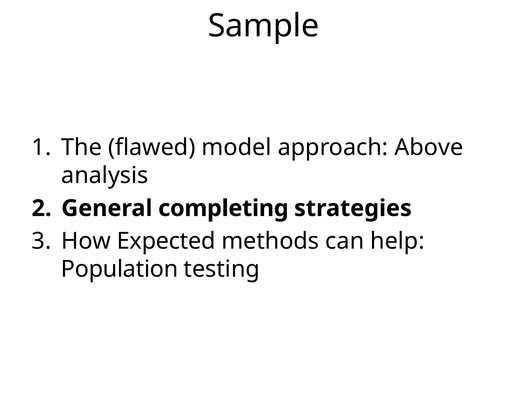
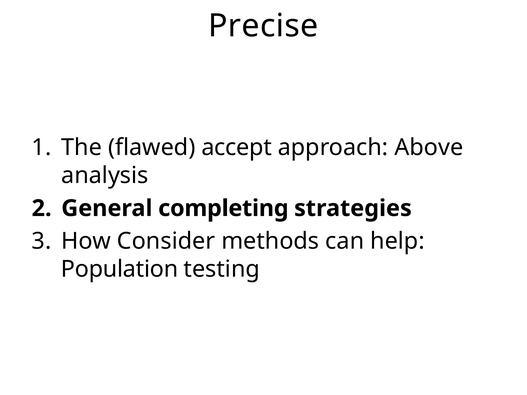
Sample: Sample -> Precise
model: model -> accept
Expected: Expected -> Consider
